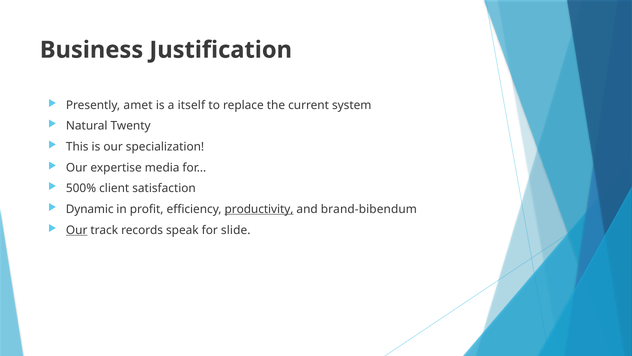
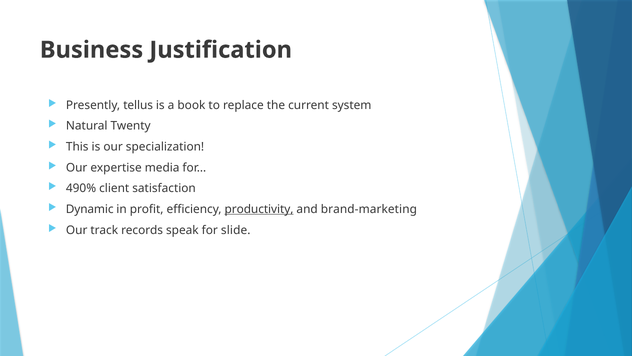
amet: amet -> tellus
itself: itself -> book
500%: 500% -> 490%
brand-bibendum: brand-bibendum -> brand-marketing
Our at (77, 230) underline: present -> none
